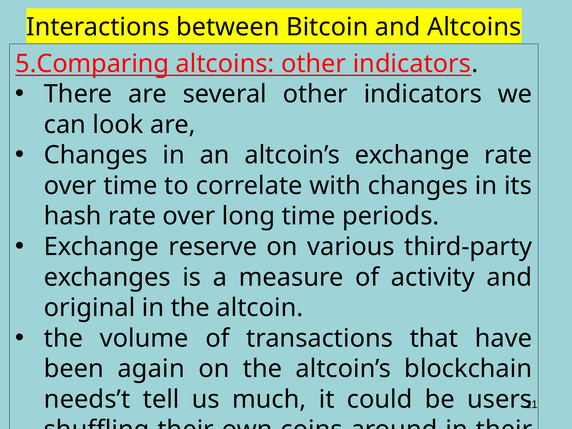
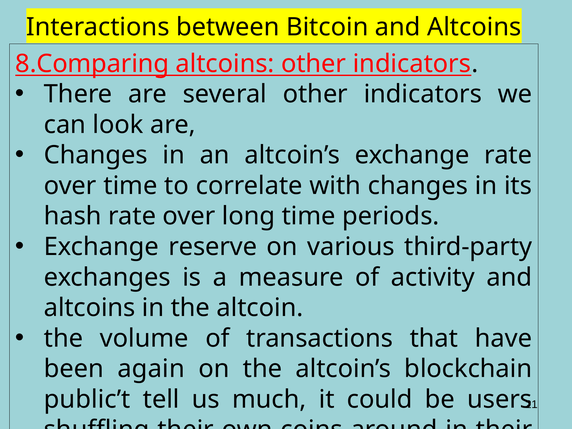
5.Comparing: 5.Comparing -> 8.Comparing
original at (90, 308): original -> altcoins
needs’t: needs’t -> public’t
